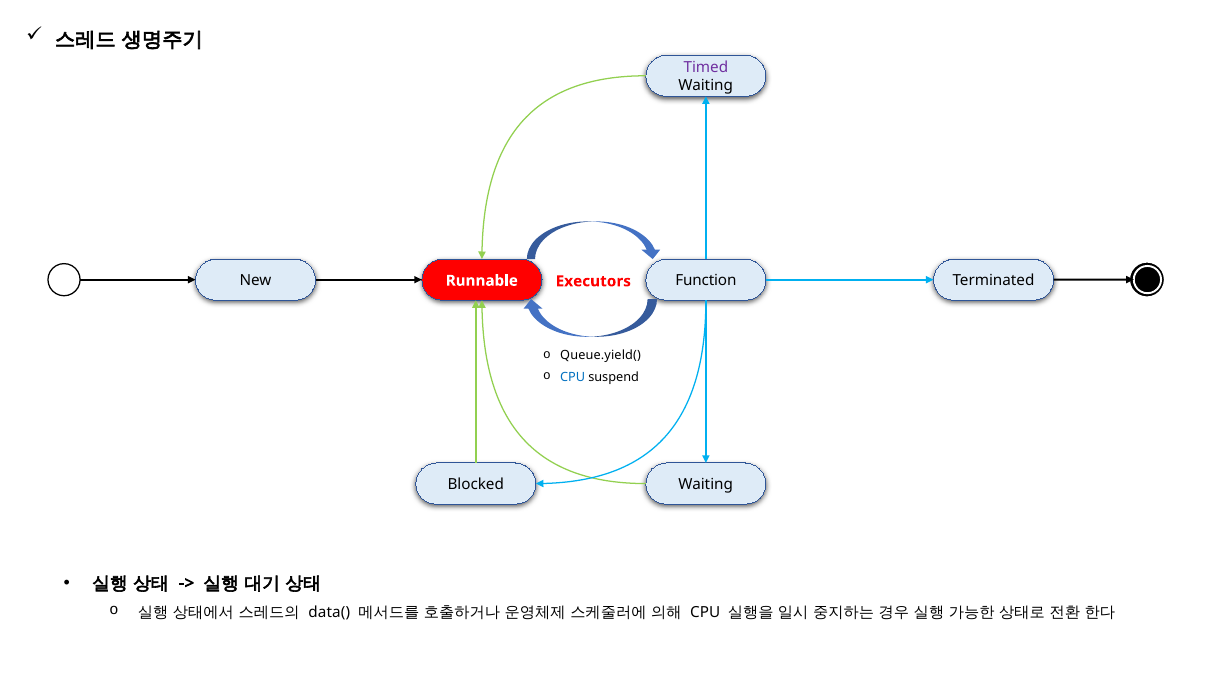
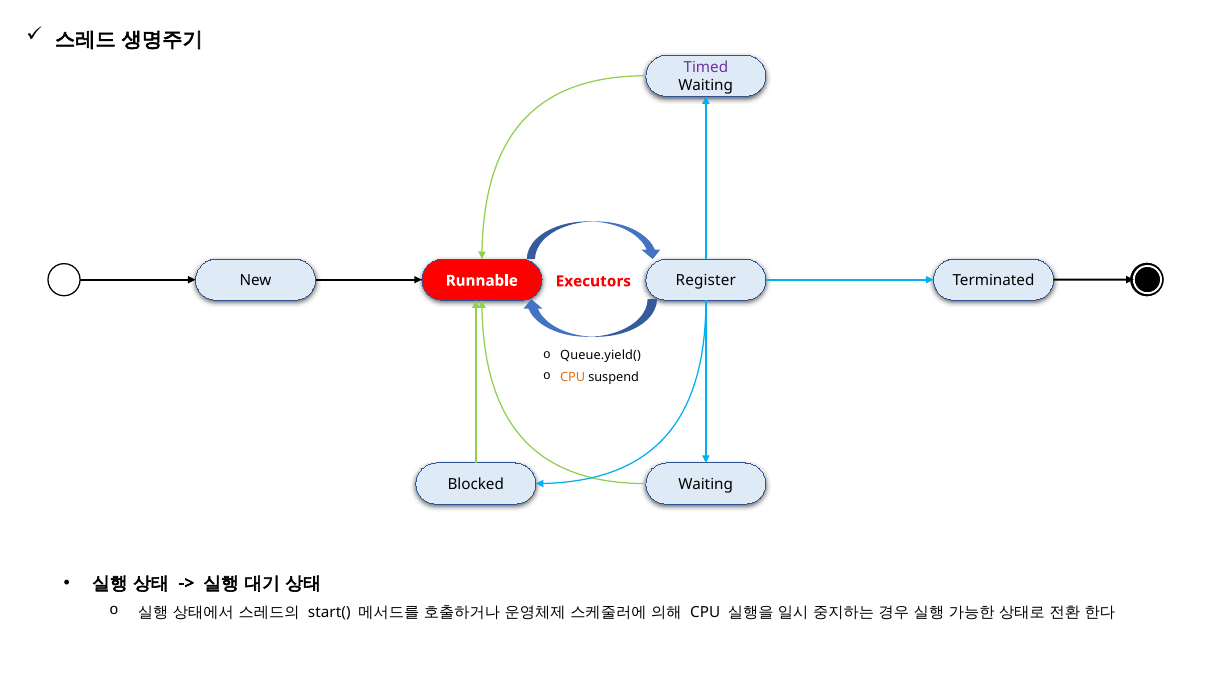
Function: Function -> Register
CPU at (573, 378) colour: blue -> orange
data(: data( -> start(
